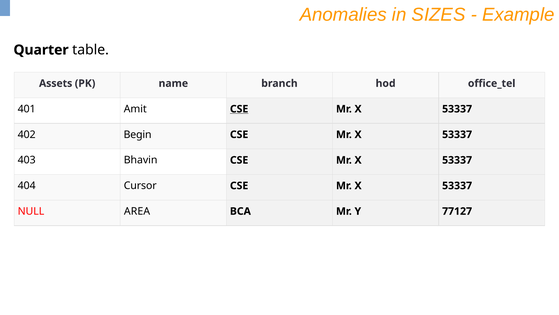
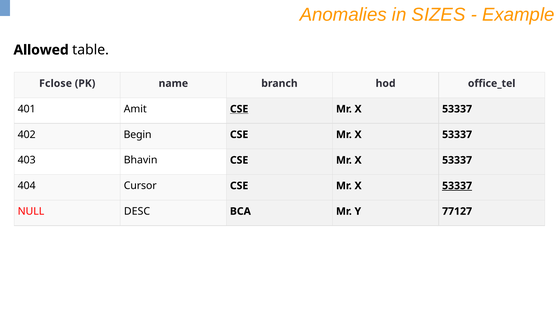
Quarter: Quarter -> Allowed
Assets: Assets -> Fclose
53337 at (457, 185) underline: none -> present
AREA: AREA -> DESC
